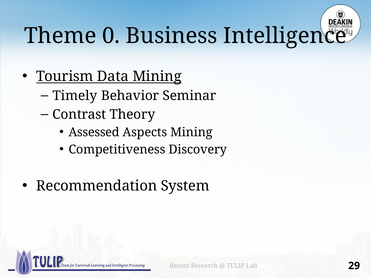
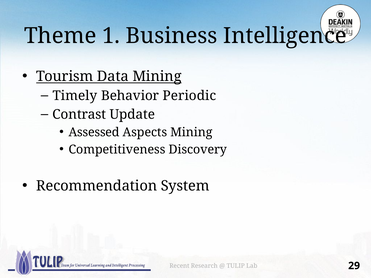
0: 0 -> 1
Seminar: Seminar -> Periodic
Theory: Theory -> Update
